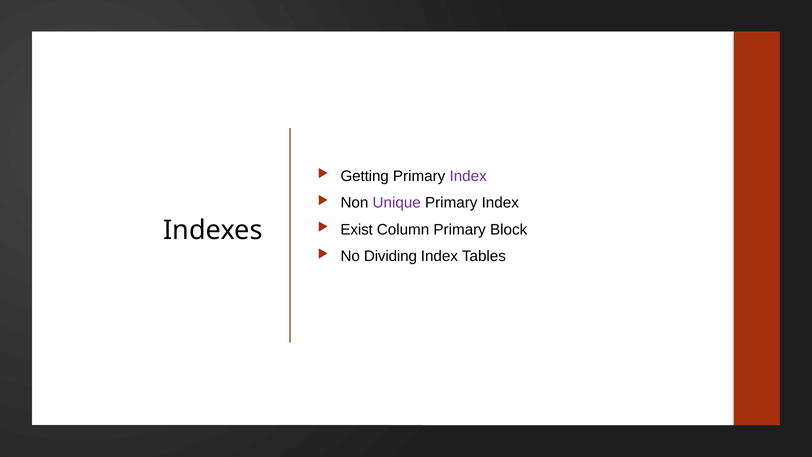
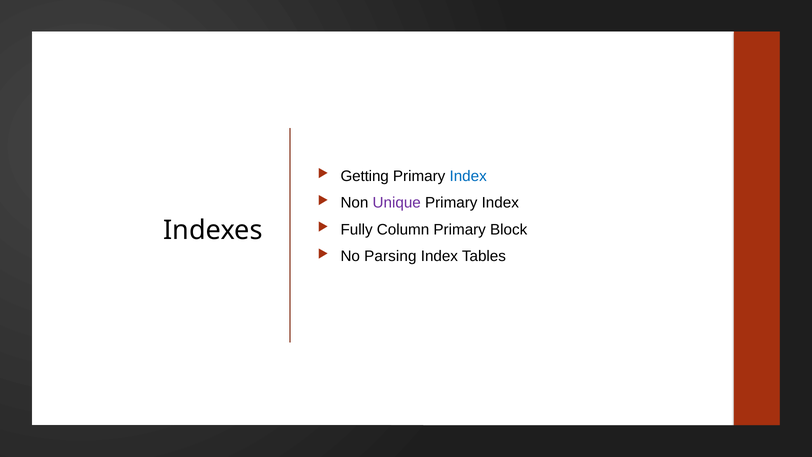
Index at (468, 176) colour: purple -> blue
Exist: Exist -> Fully
Dividing: Dividing -> Parsing
